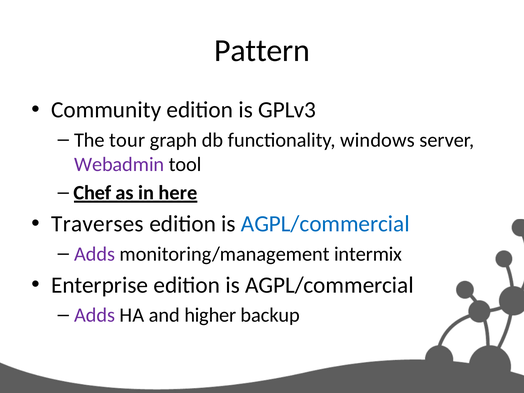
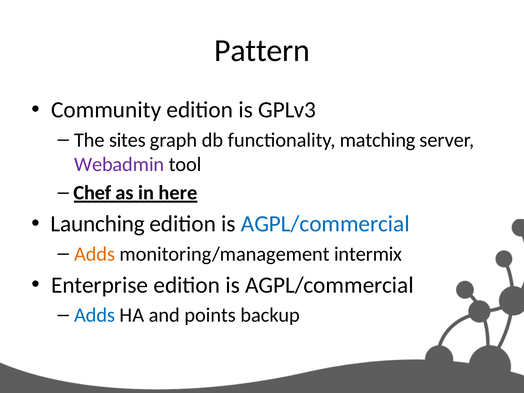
tour: tour -> sites
windows: windows -> matching
Traverses: Traverses -> Launching
Adds at (95, 254) colour: purple -> orange
Adds at (95, 315) colour: purple -> blue
higher: higher -> points
